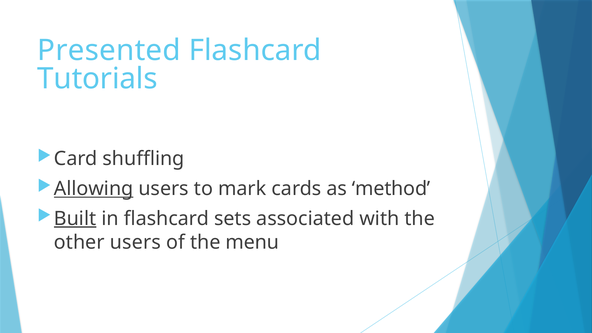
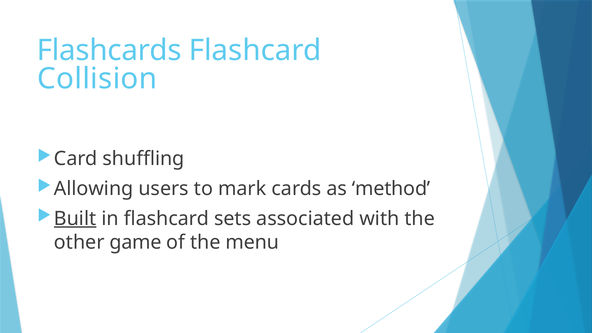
Presented: Presented -> Flashcards
Tutorials: Tutorials -> Collision
Allowing underline: present -> none
other users: users -> game
